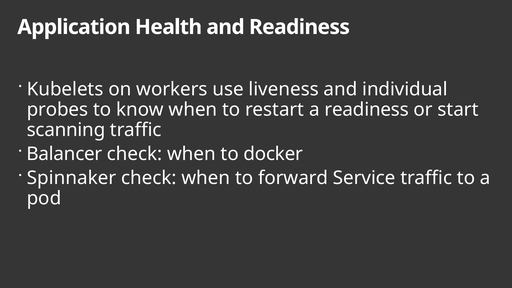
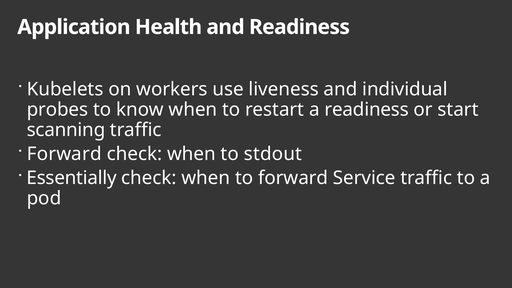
Balancer at (64, 154): Balancer -> Forward
docker: docker -> stdout
Spinnaker: Spinnaker -> Essentially
